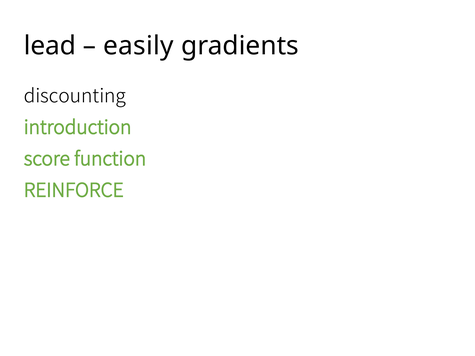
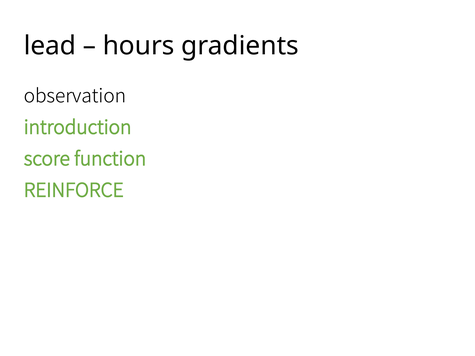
easily: easily -> hours
discounting: discounting -> observation
